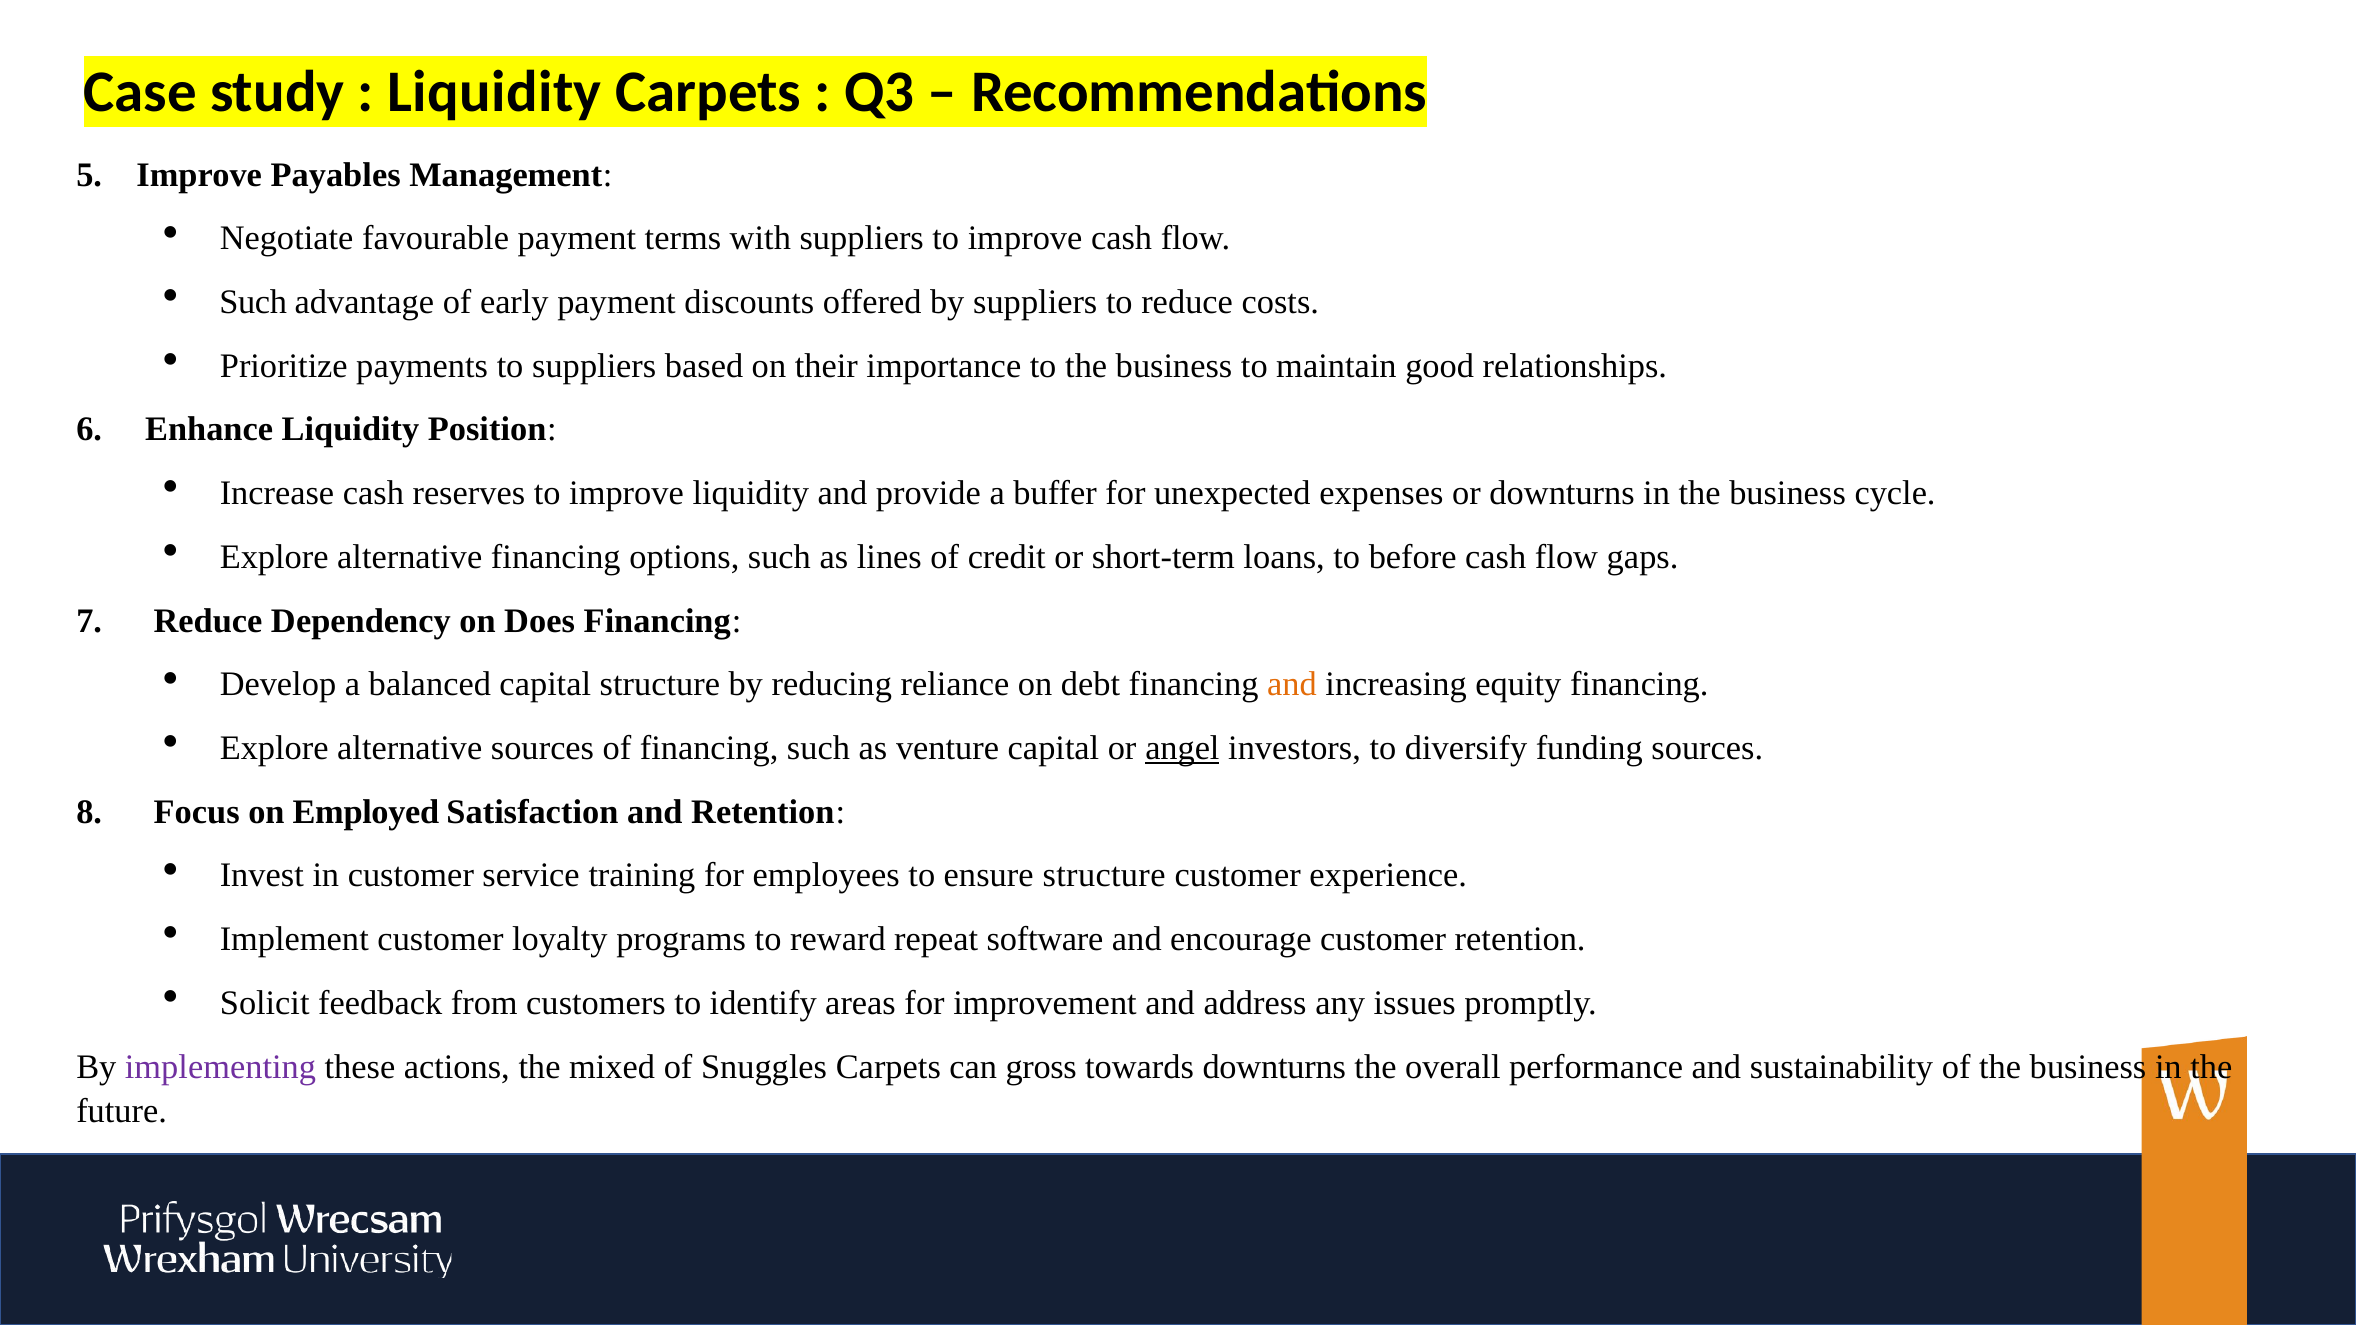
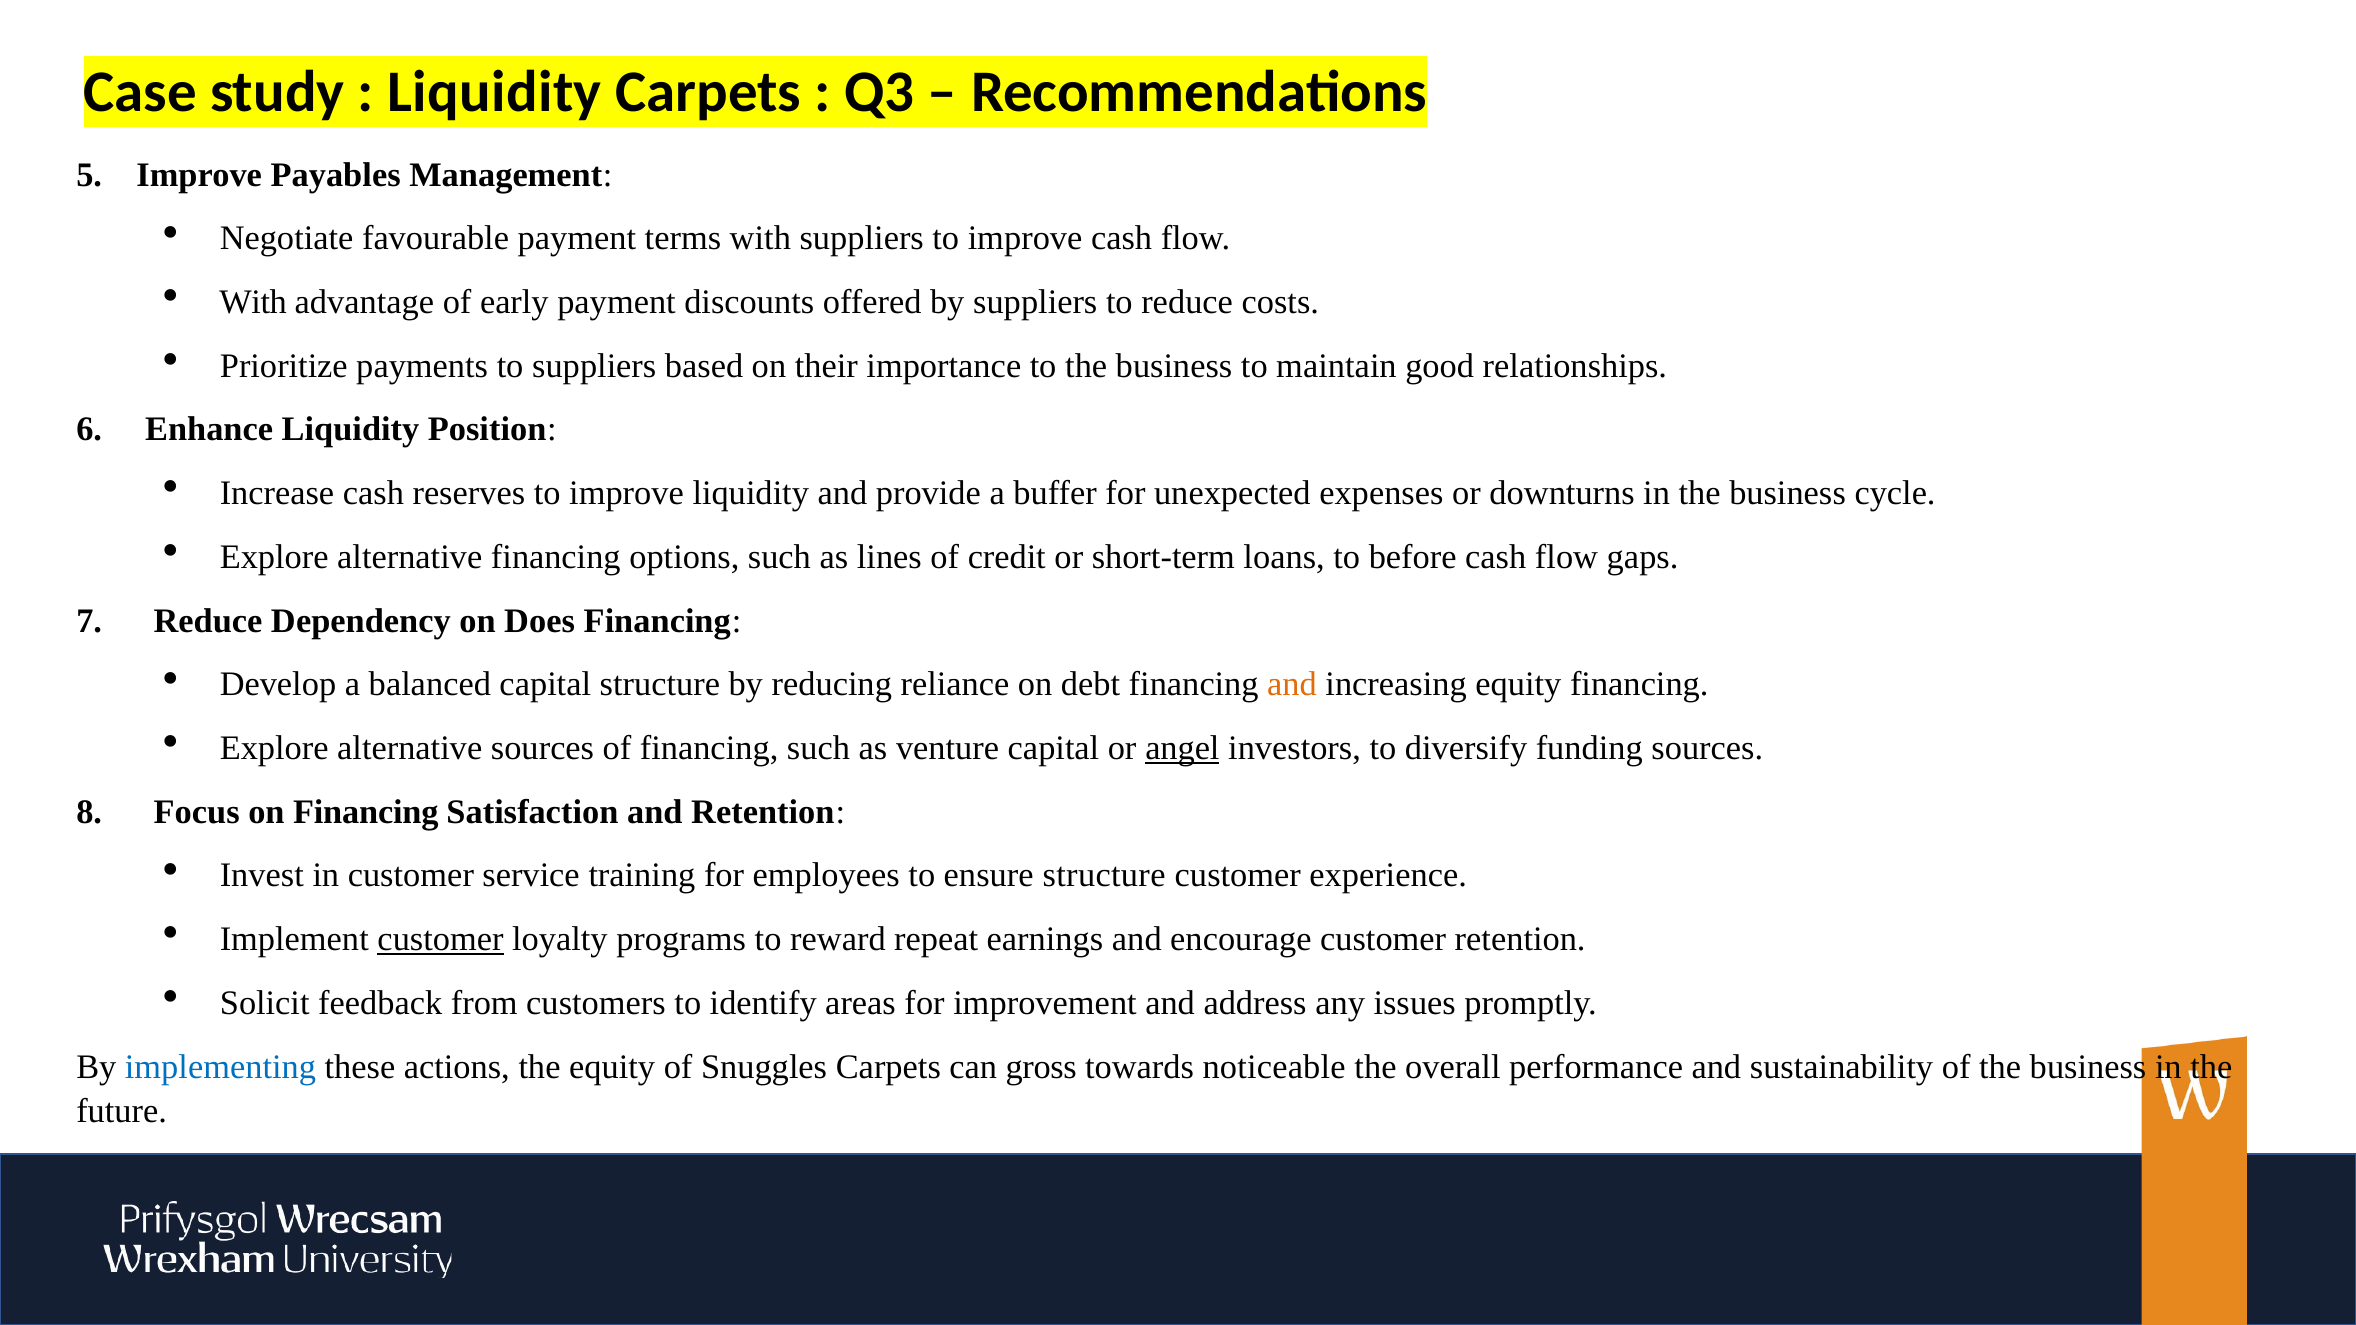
Such at (253, 302): Such -> With
on Employed: Employed -> Financing
customer at (441, 939) underline: none -> present
software: software -> earnings
implementing colour: purple -> blue
the mixed: mixed -> equity
towards downturns: downturns -> noticeable
